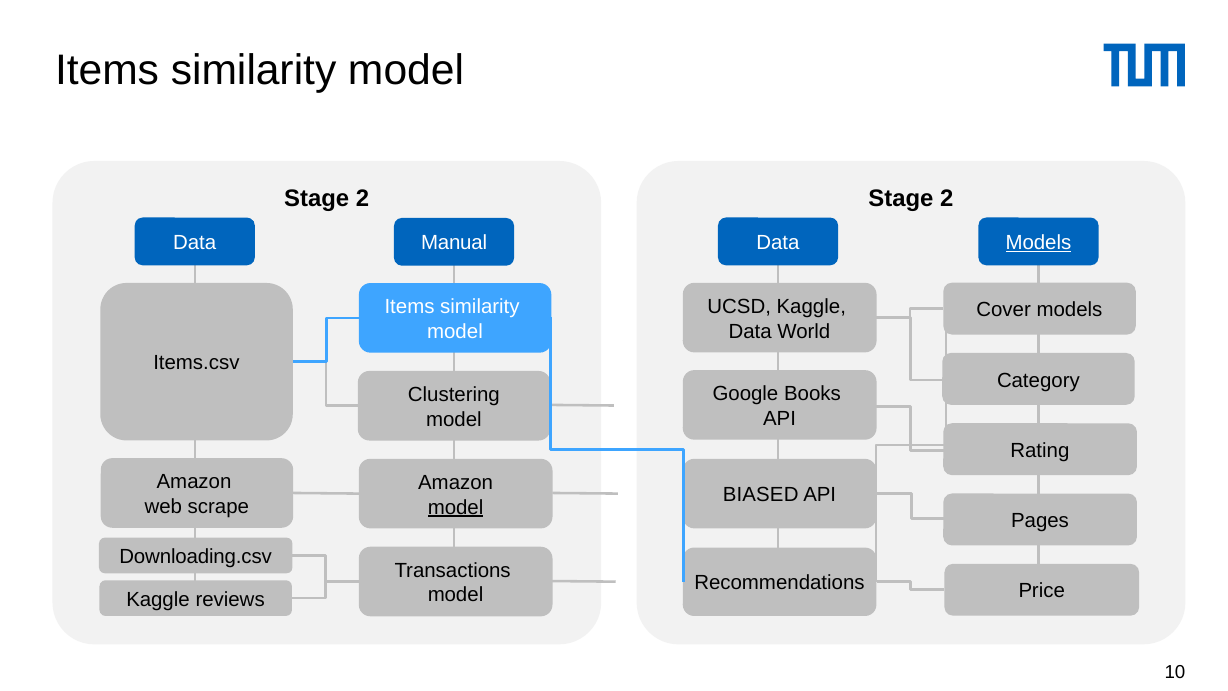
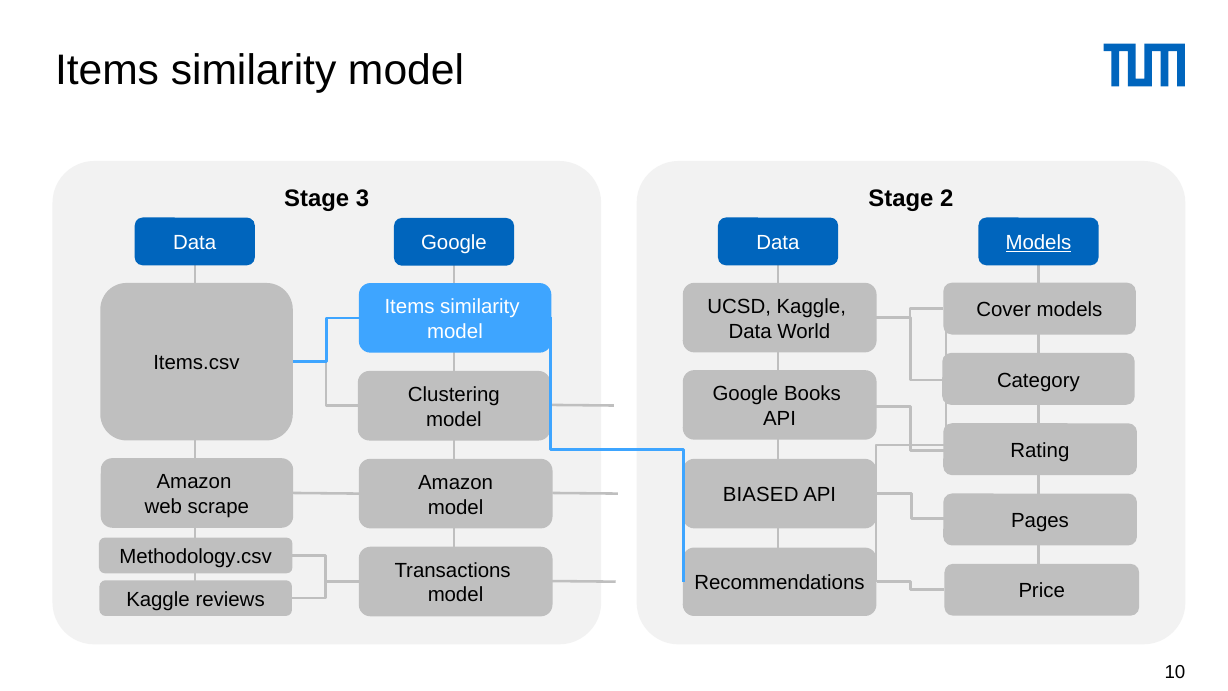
2 at (363, 199): 2 -> 3
Manual at (454, 243): Manual -> Google
model at (456, 507) underline: present -> none
Downloading.csv: Downloading.csv -> Methodology.csv
